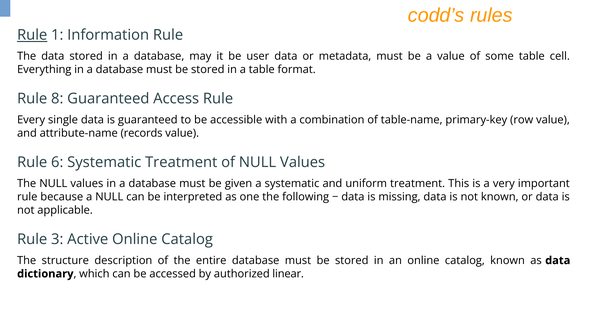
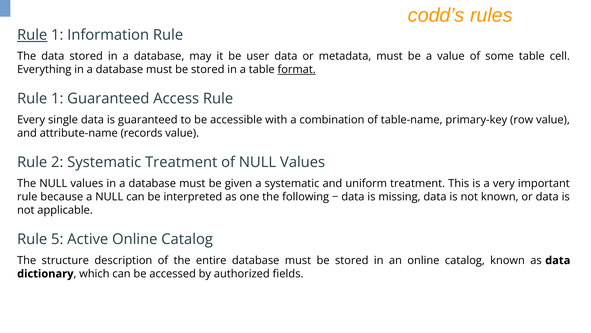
format underline: none -> present
8 at (57, 99): 8 -> 1
6: 6 -> 2
3: 3 -> 5
linear: linear -> fields
